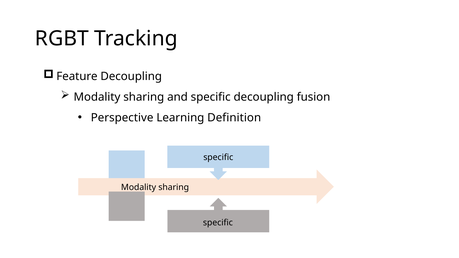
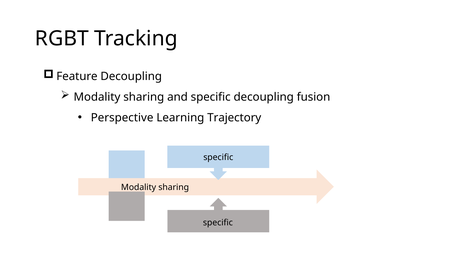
Definition: Definition -> Trajectory
